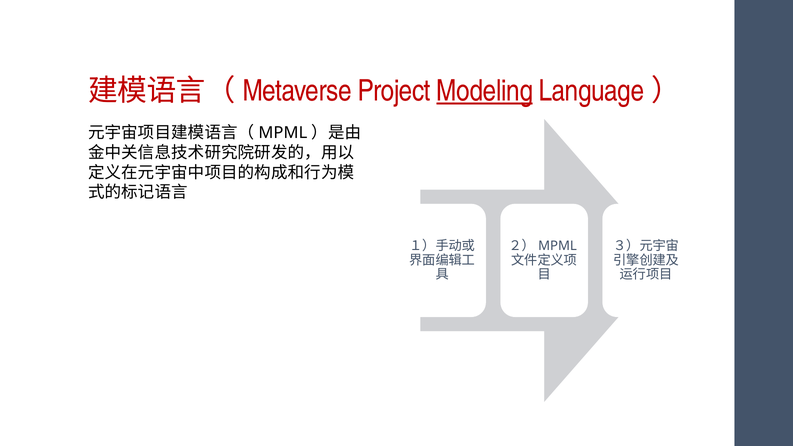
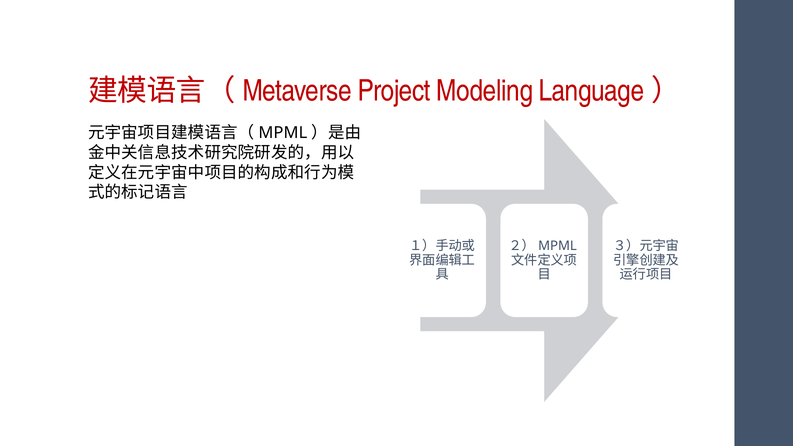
Modeling underline: present -> none
